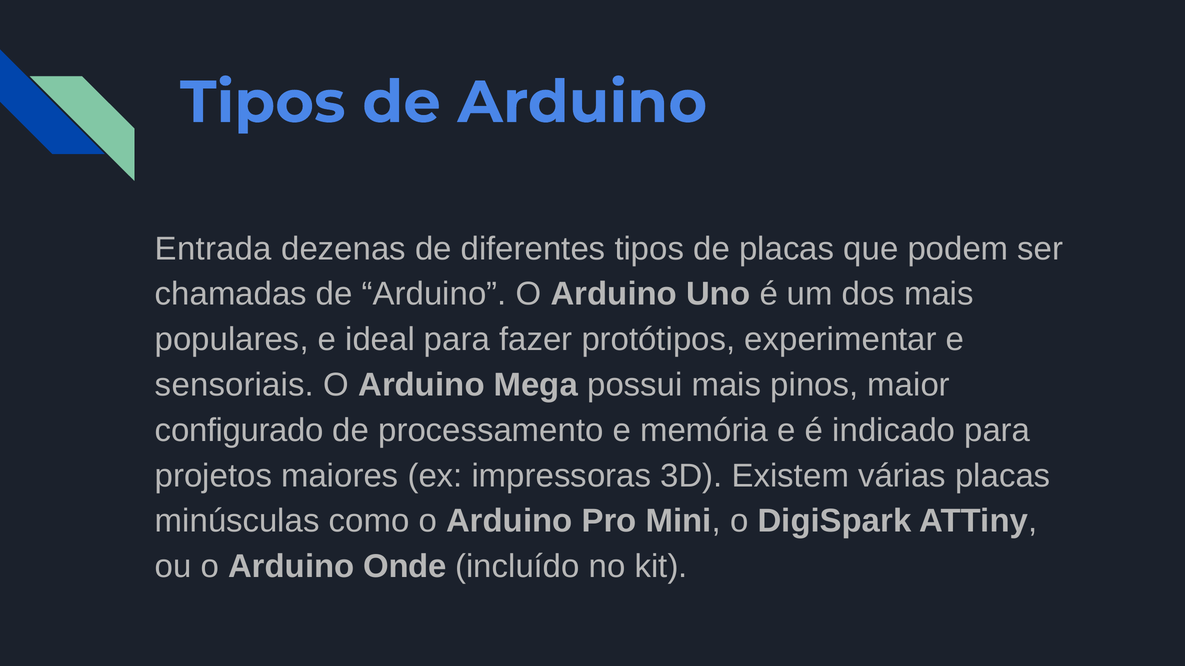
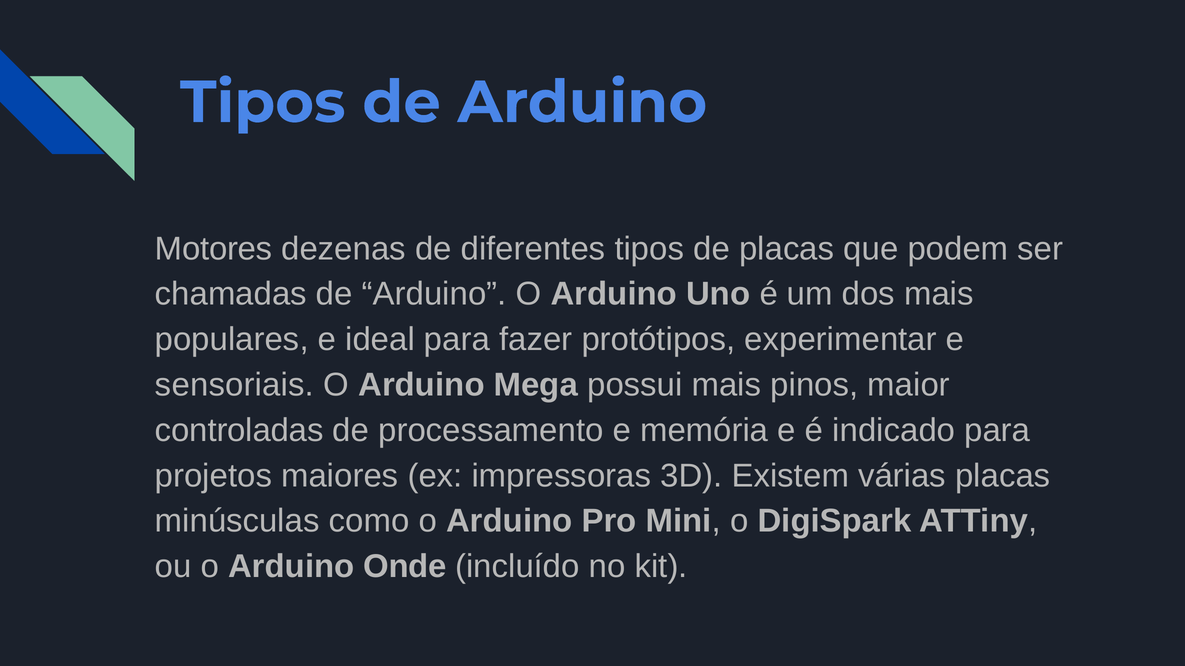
Entrada: Entrada -> Motores
configurado: configurado -> controladas
